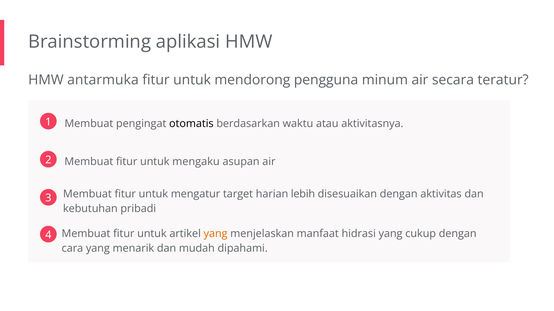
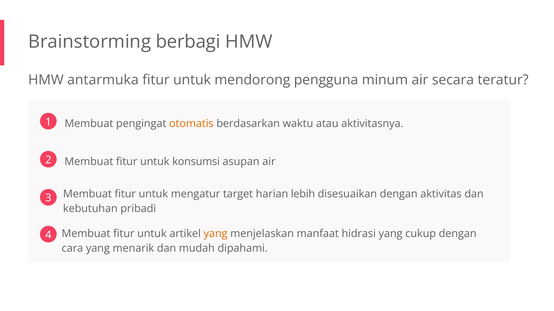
aplikasi: aplikasi -> berbagi
otomatis colour: black -> orange
mengaku: mengaku -> konsumsi
